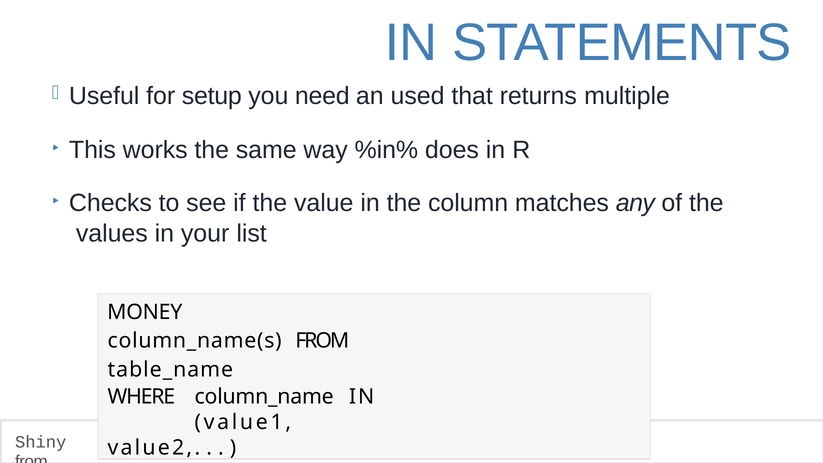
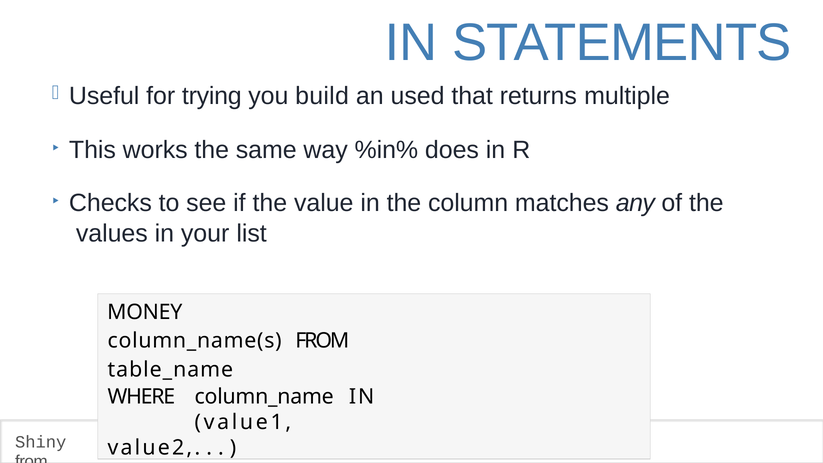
setup: setup -> trying
need: need -> build
